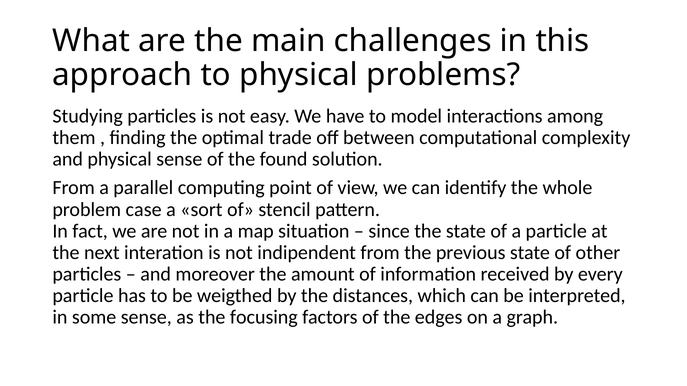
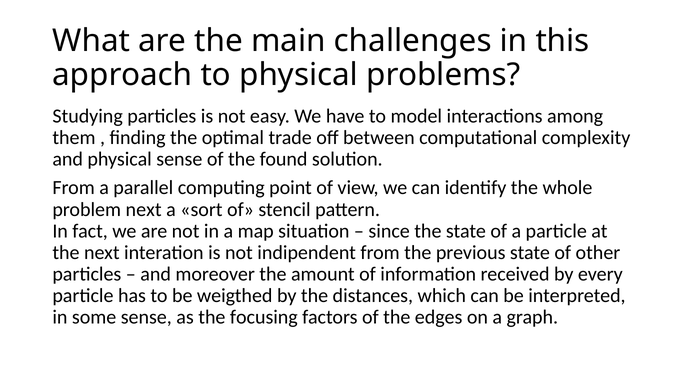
problem case: case -> next
